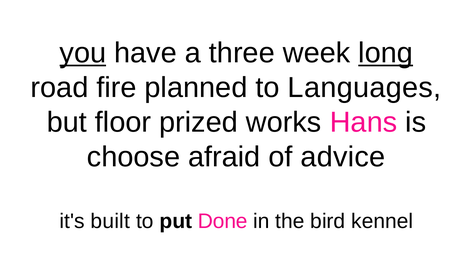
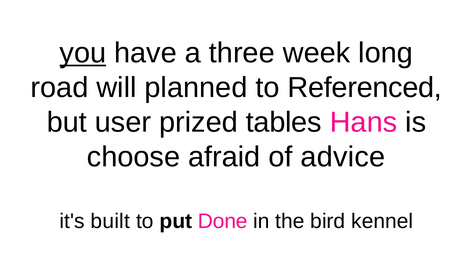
long underline: present -> none
fire: fire -> will
Languages: Languages -> Referenced
floor: floor -> user
works: works -> tables
